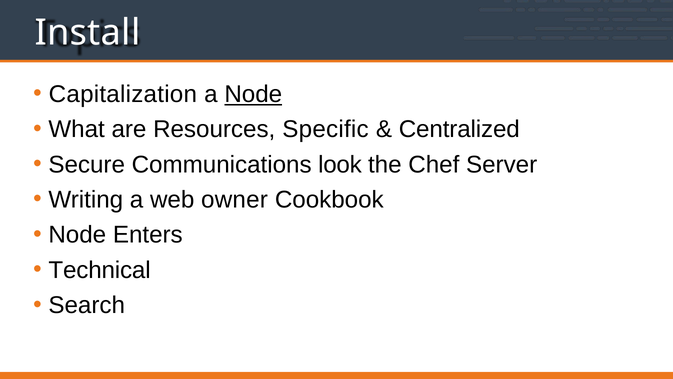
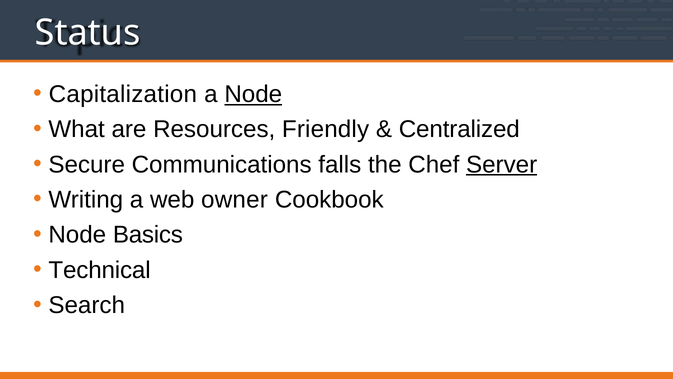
Install: Install -> Status
Specific: Specific -> Friendly
look: look -> falls
Server underline: none -> present
Enters: Enters -> Basics
